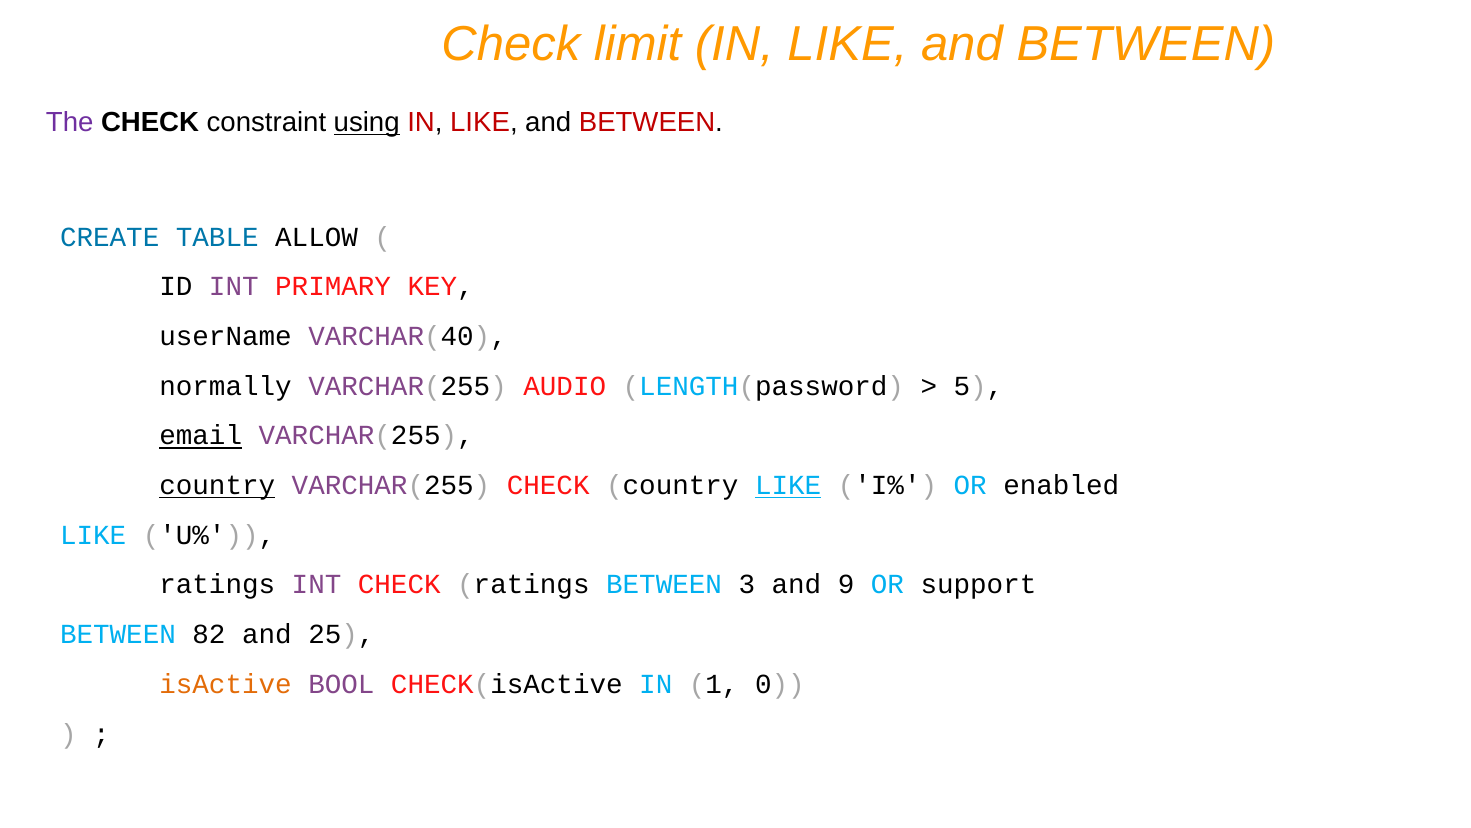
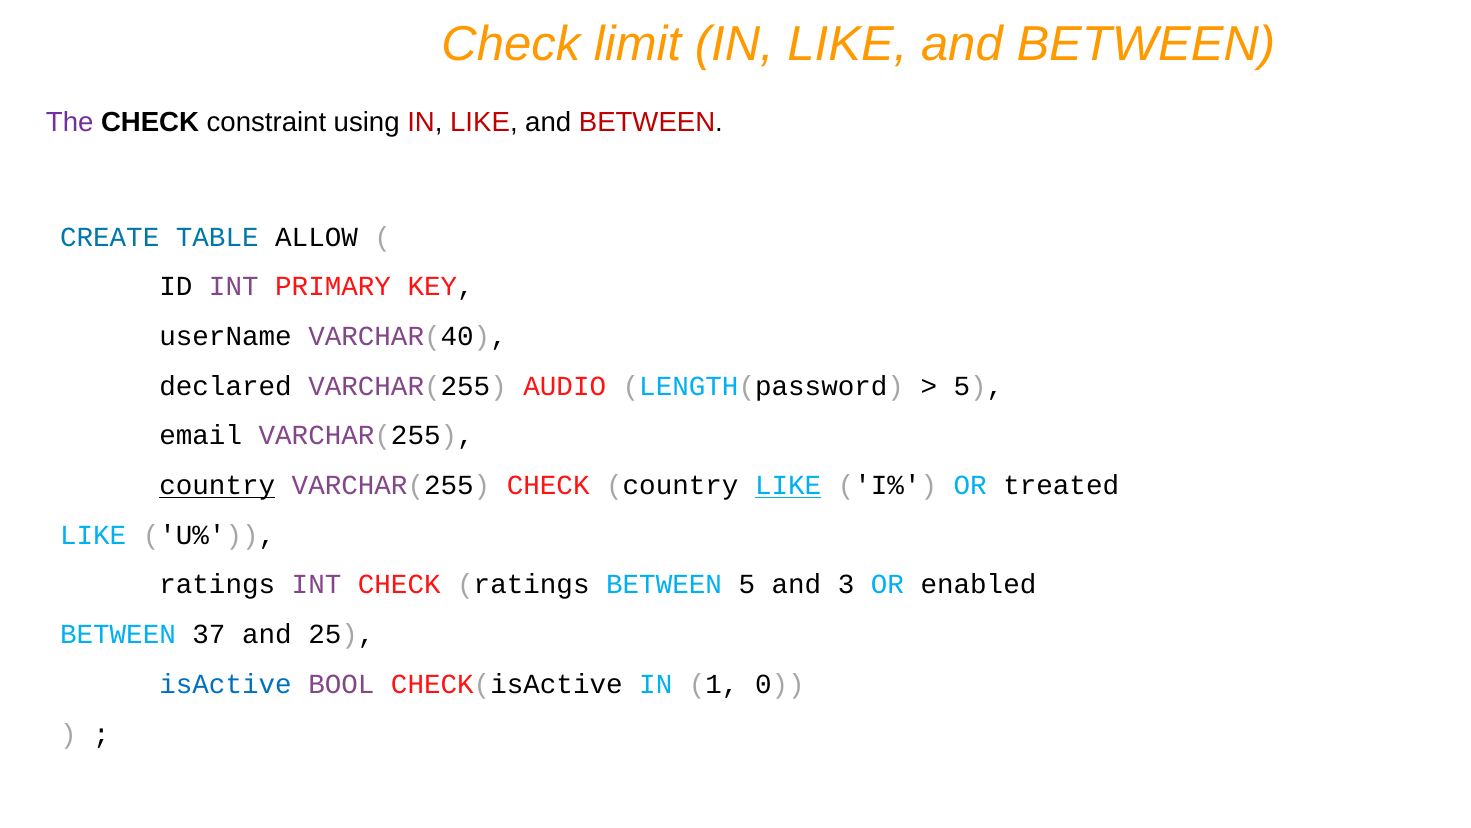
using underline: present -> none
normally: normally -> declared
email underline: present -> none
enabled: enabled -> treated
BETWEEN 3: 3 -> 5
9: 9 -> 3
support: support -> enabled
82: 82 -> 37
isActive colour: orange -> blue
